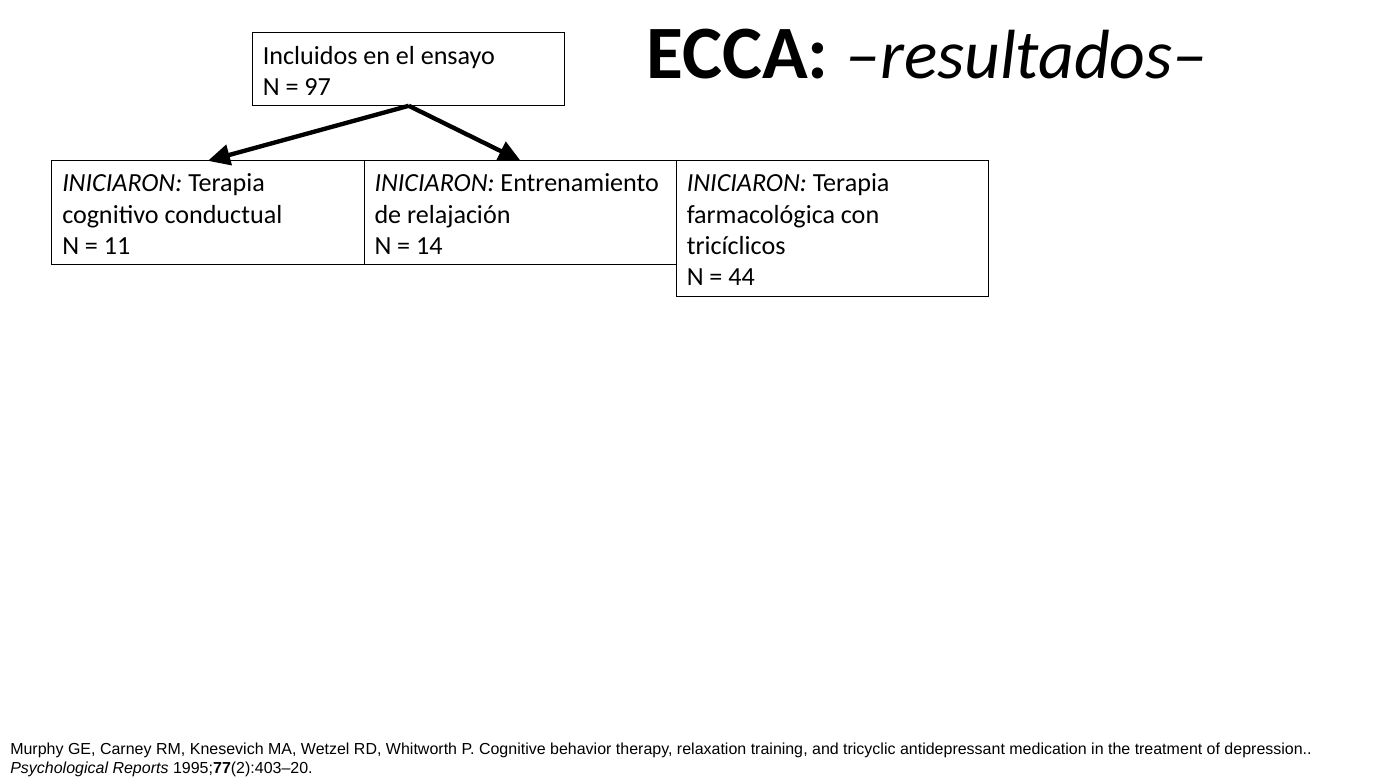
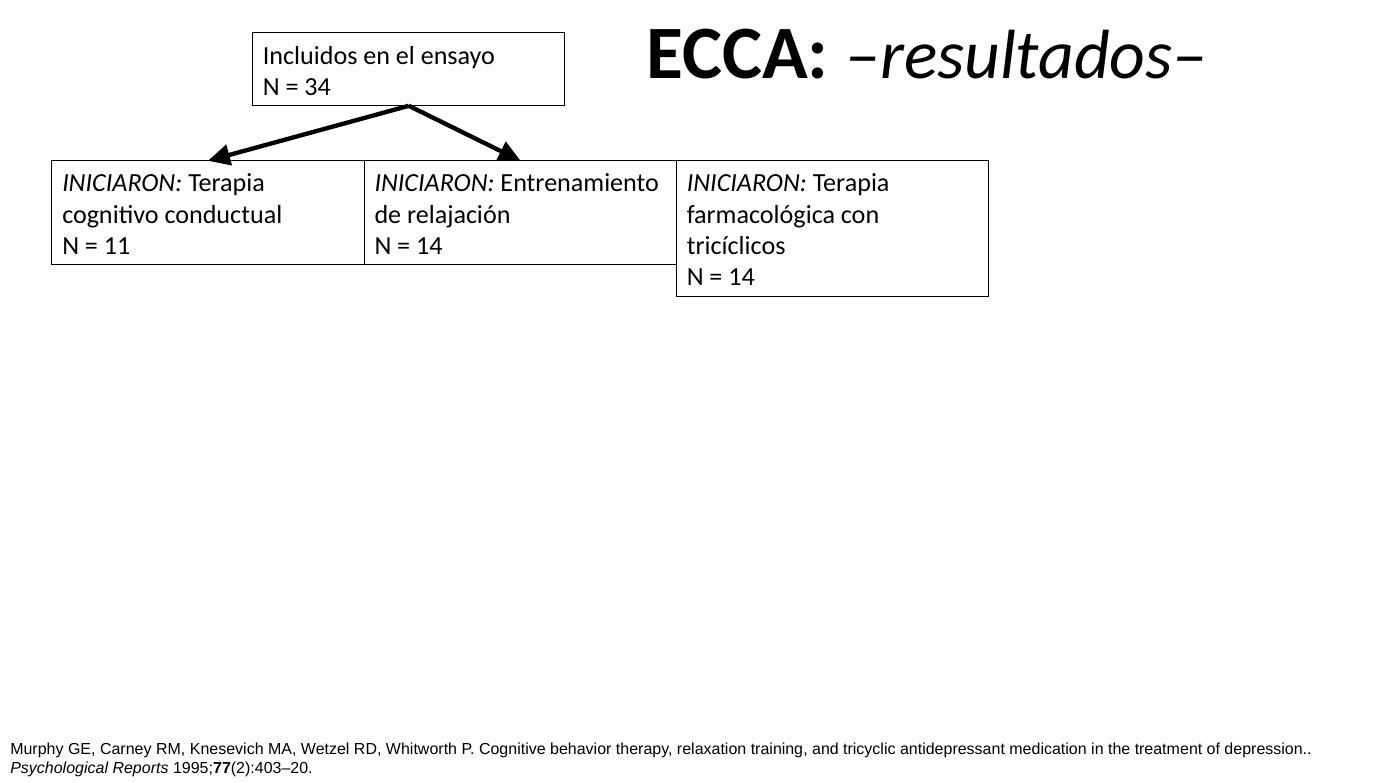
97: 97 -> 34
44 at (742, 277): 44 -> 14
